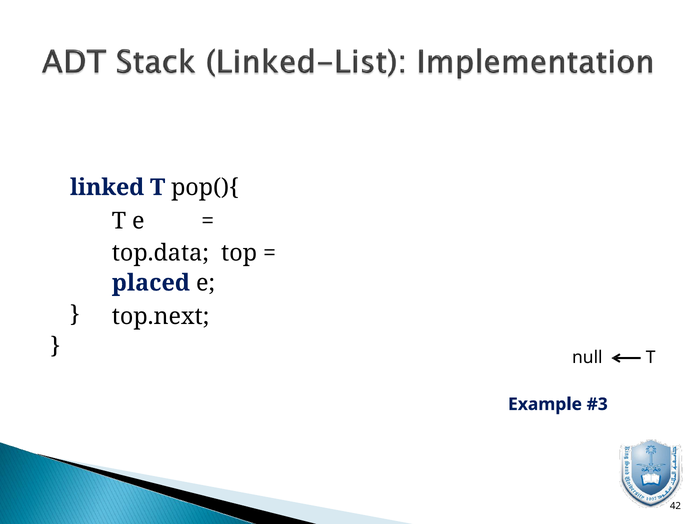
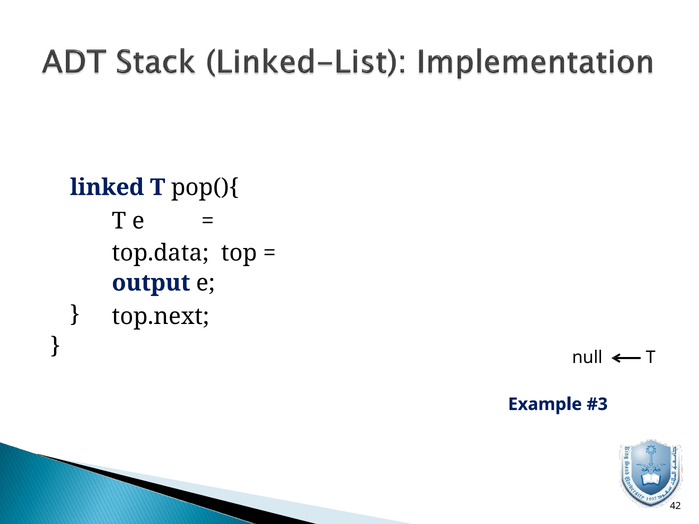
placed: placed -> output
